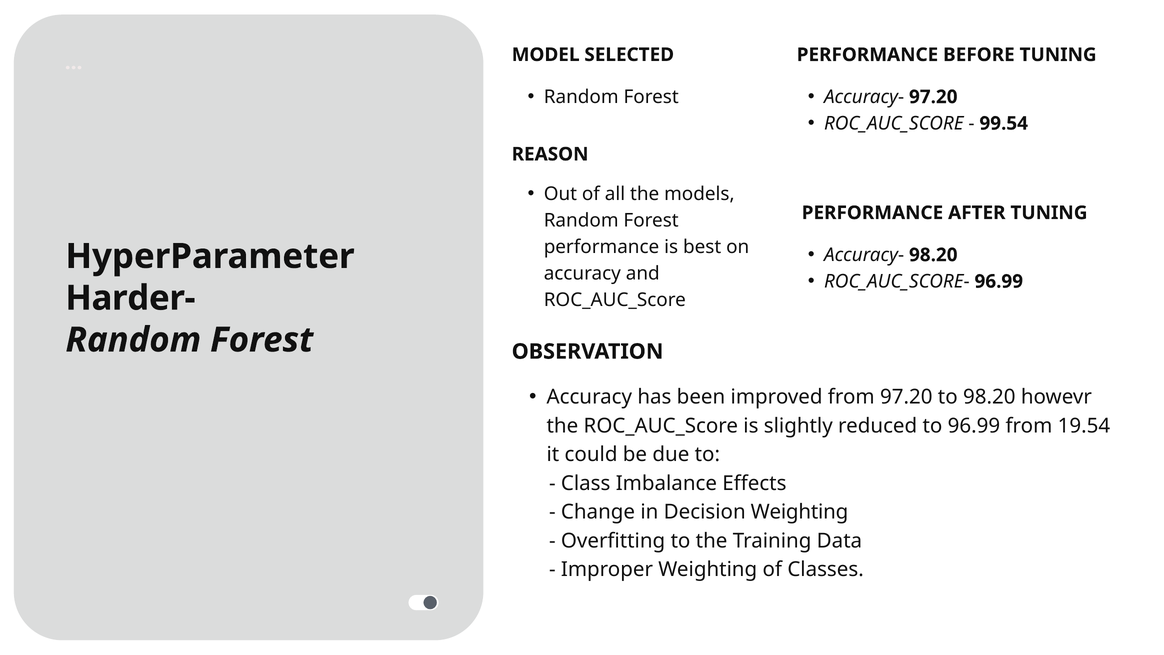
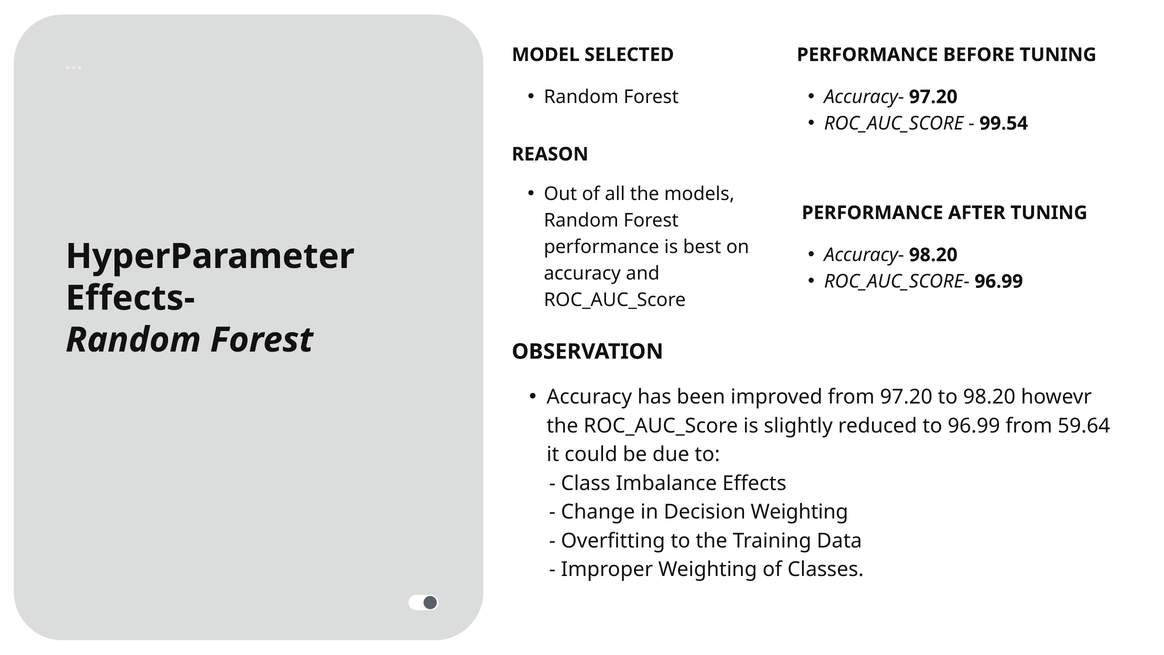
Harder-: Harder- -> Effects-
19.54: 19.54 -> 59.64
